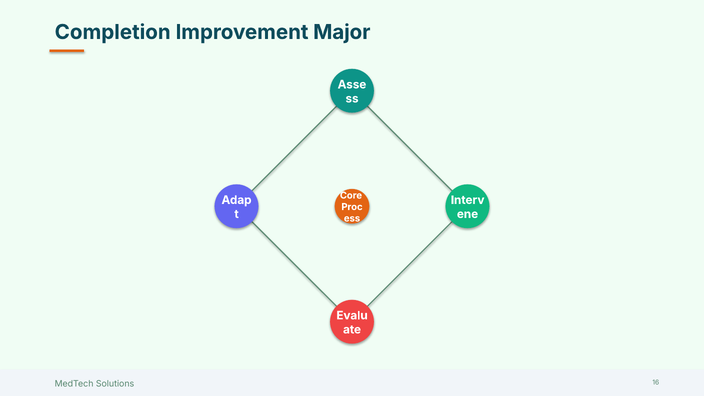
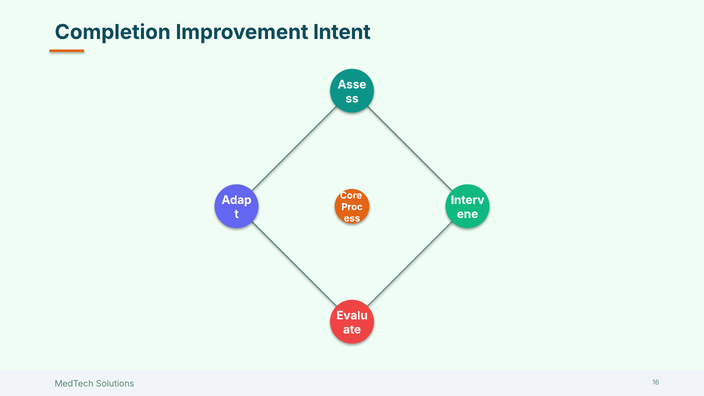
Major: Major -> Intent
